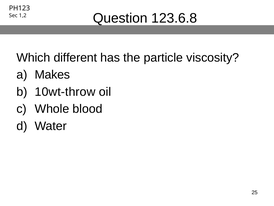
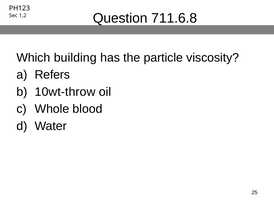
123.6.8: 123.6.8 -> 711.6.8
different: different -> building
Makes: Makes -> Refers
